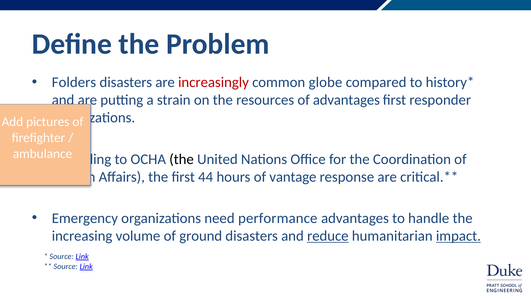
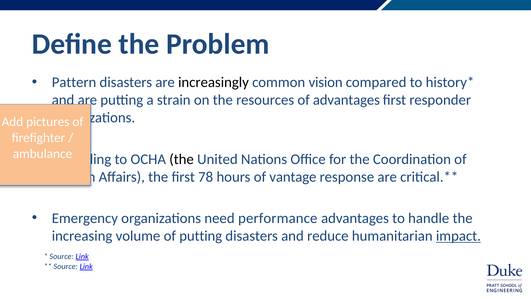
Folders: Folders -> Pattern
increasingly colour: red -> black
globe: globe -> vision
44: 44 -> 78
of ground: ground -> putting
reduce underline: present -> none
